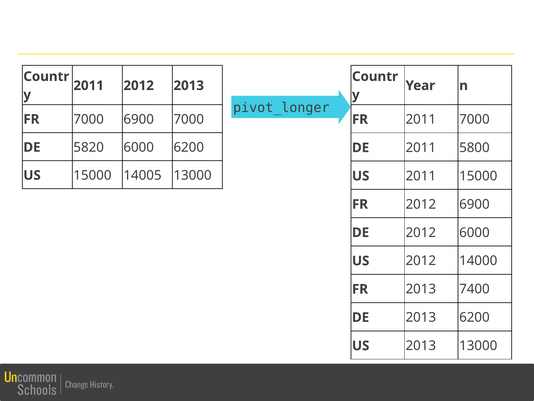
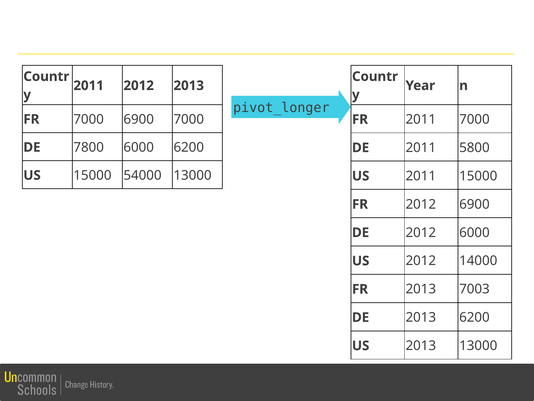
5820: 5820 -> 7800
14005: 14005 -> 54000
7400: 7400 -> 7003
